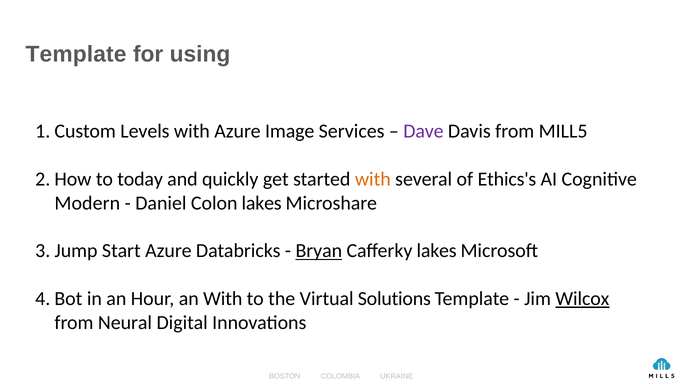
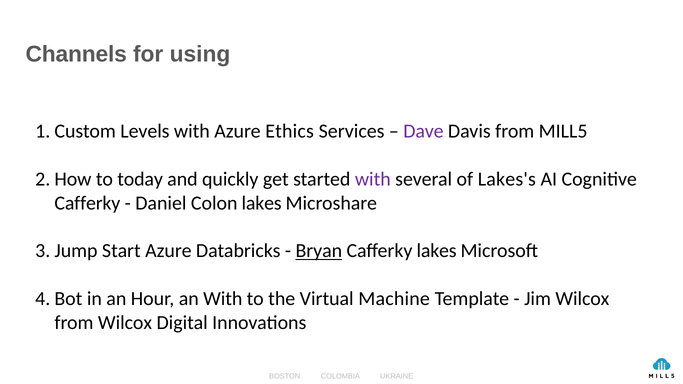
Template at (76, 54): Template -> Channels
Image: Image -> Ethics
with at (373, 179) colour: orange -> purple
Ethics's: Ethics's -> Lakes's
Modern at (87, 203): Modern -> Cafferky
Solutions: Solutions -> Machine
Wilcox at (582, 299) underline: present -> none
from Neural: Neural -> Wilcox
